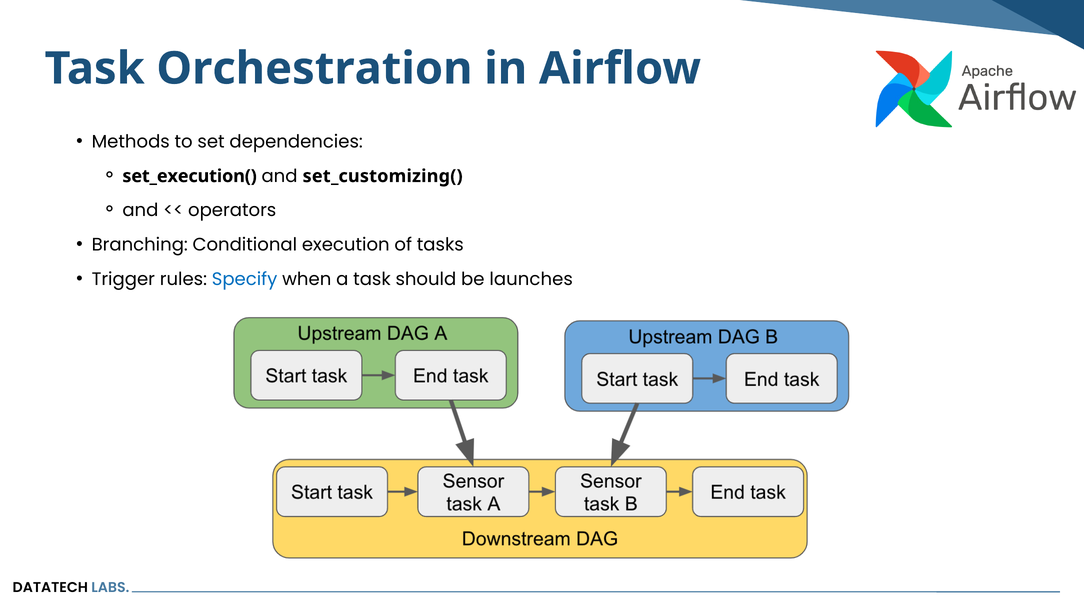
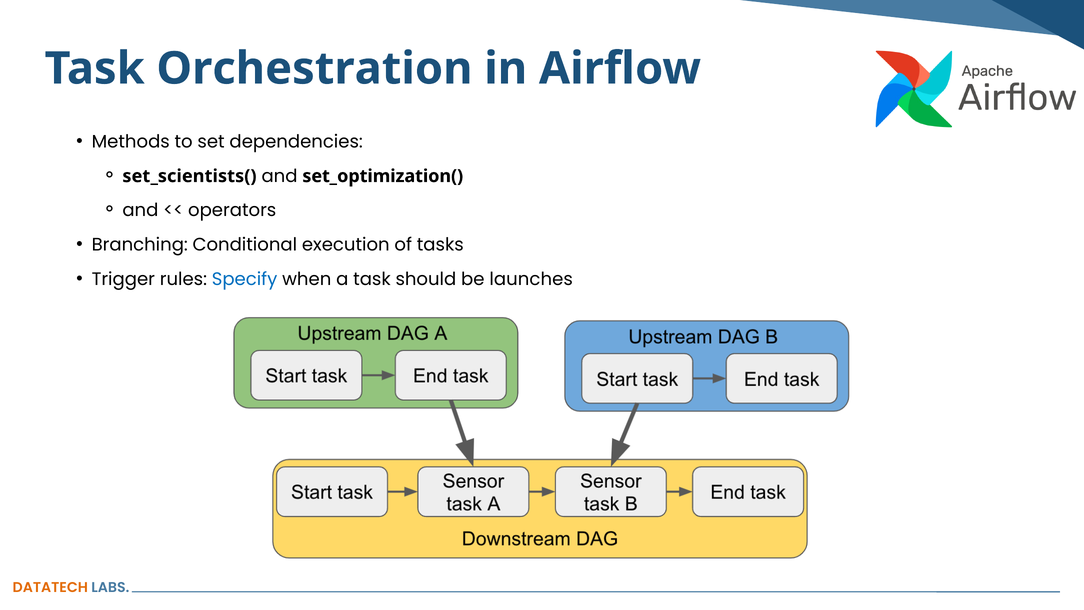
set_execution(: set_execution( -> set_scientists(
set_customizing(: set_customizing( -> set_optimization(
DATATECH colour: black -> orange
